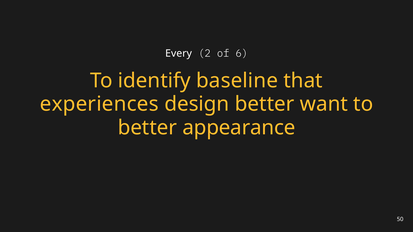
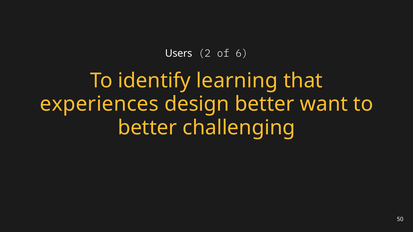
Every: Every -> Users
baseline: baseline -> learning
appearance: appearance -> challenging
